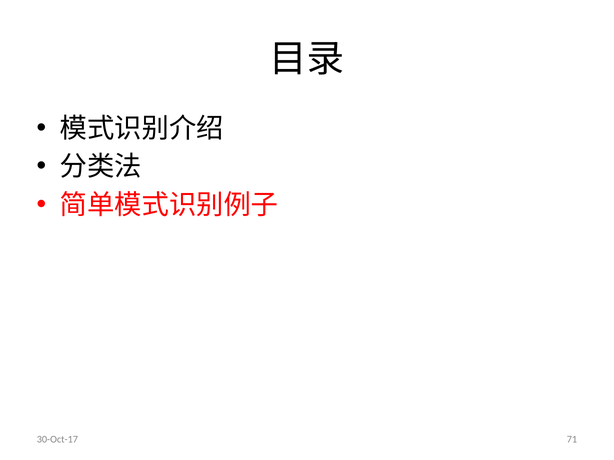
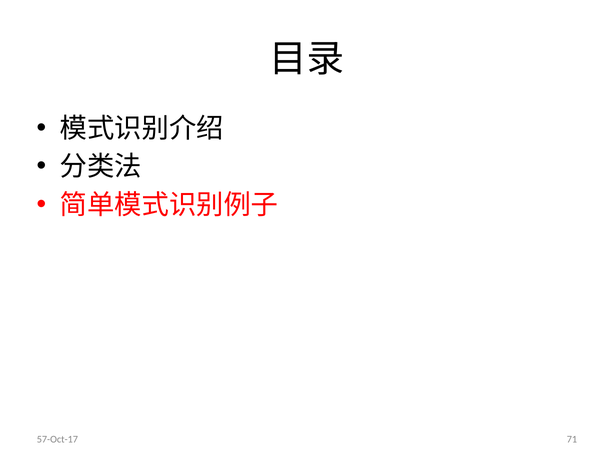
30-Oct-17: 30-Oct-17 -> 57-Oct-17
